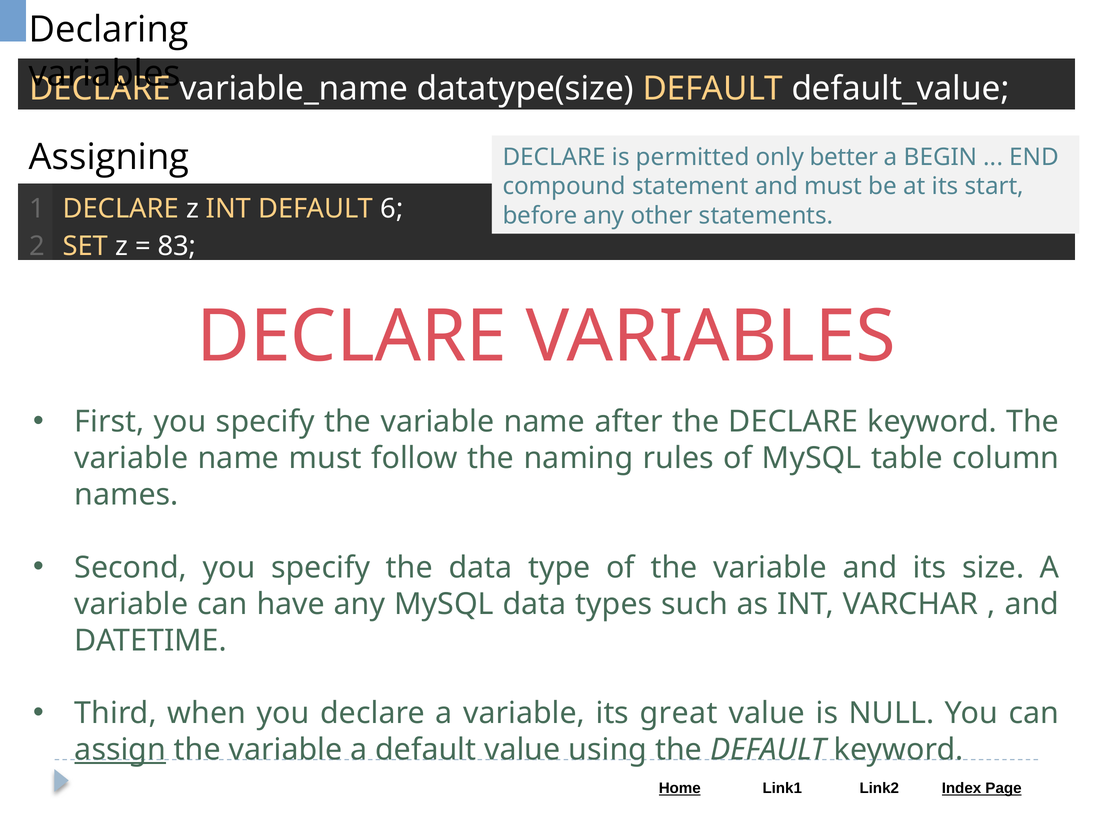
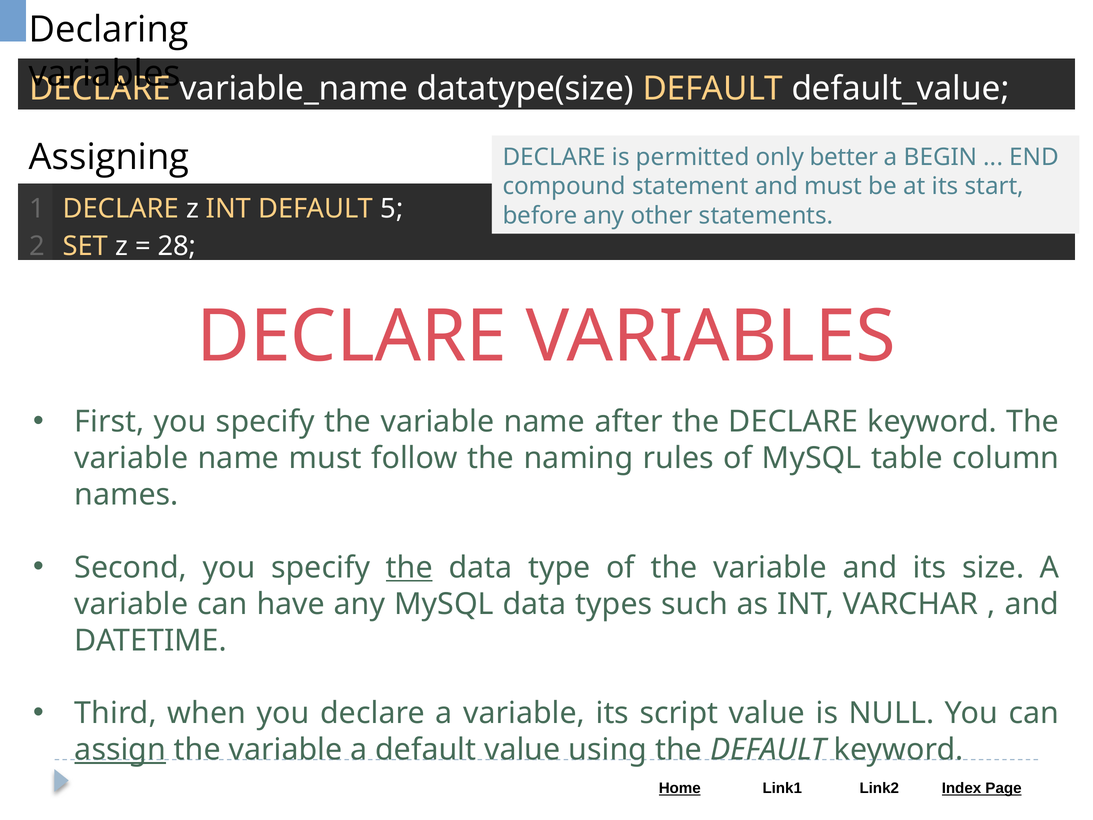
6: 6 -> 5
83: 83 -> 28
the at (409, 567) underline: none -> present
great: great -> script
